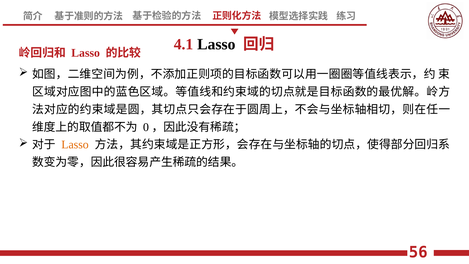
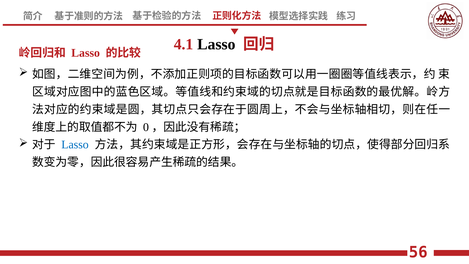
Lasso at (75, 145) colour: orange -> blue
